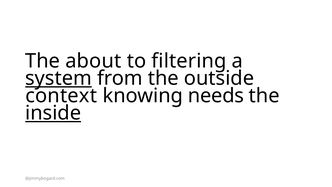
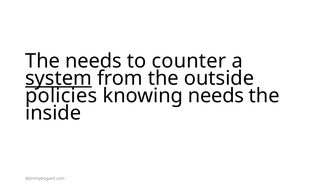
The about: about -> needs
filtering: filtering -> counter
context: context -> policies
inside underline: present -> none
